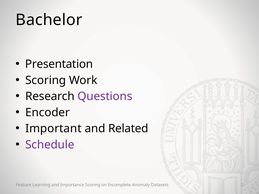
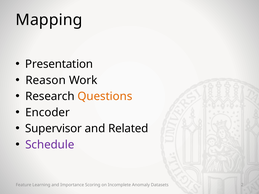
Bachelor: Bachelor -> Mapping
Scoring at (46, 80): Scoring -> Reason
Questions colour: purple -> orange
Important: Important -> Supervisor
